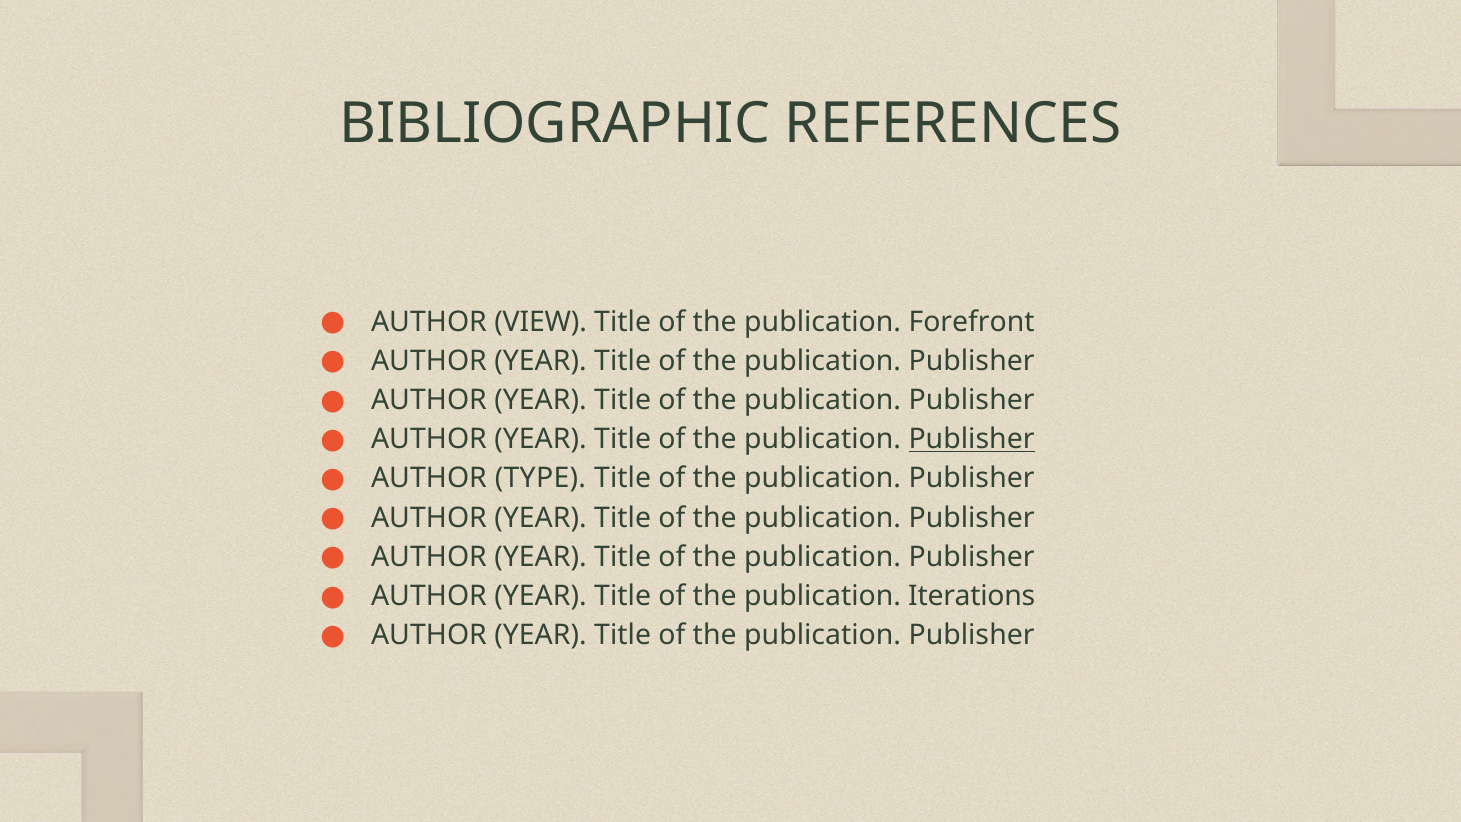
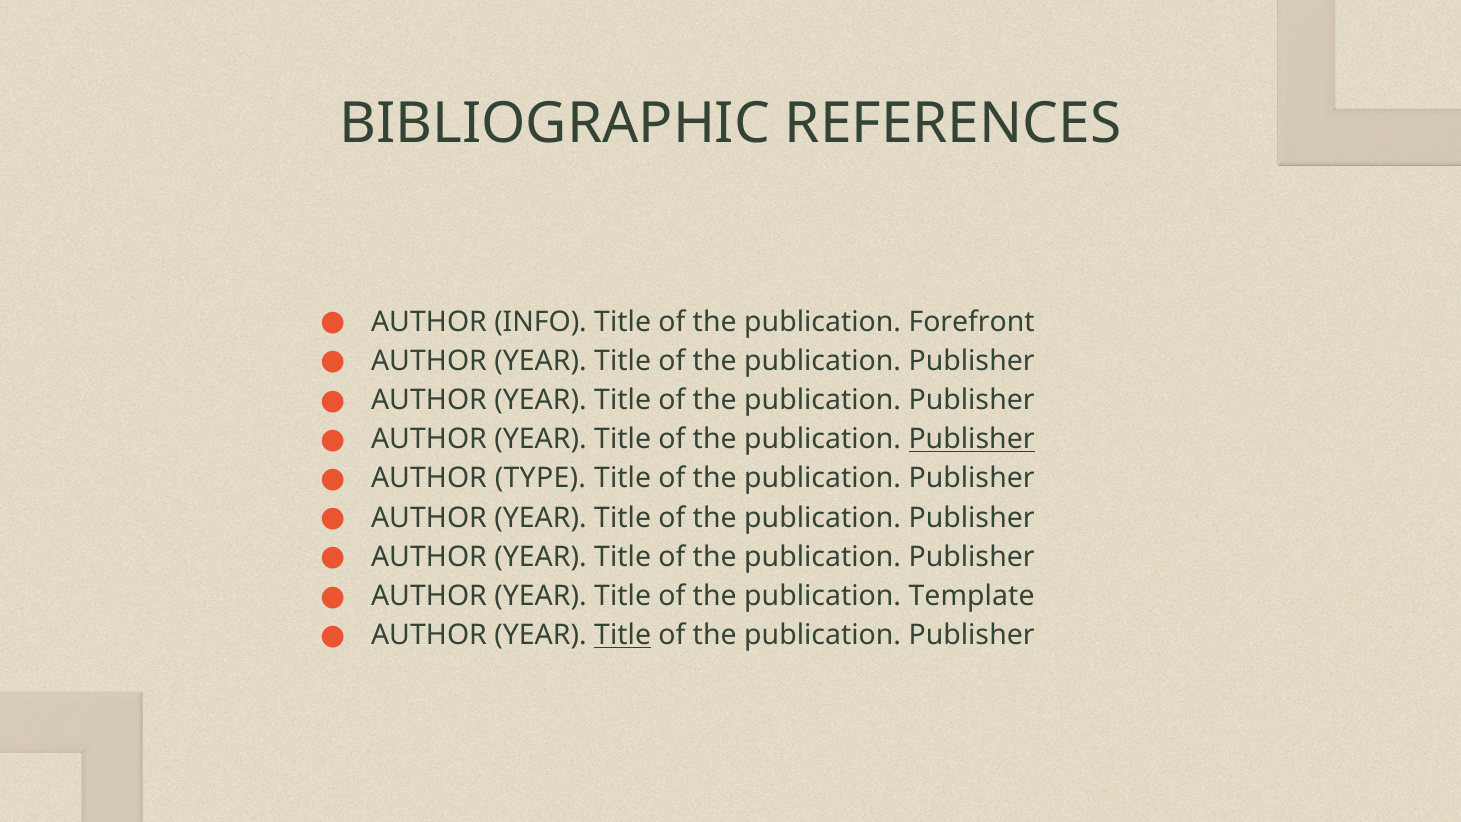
VIEW: VIEW -> INFO
Iterations: Iterations -> Template
Title at (623, 635) underline: none -> present
